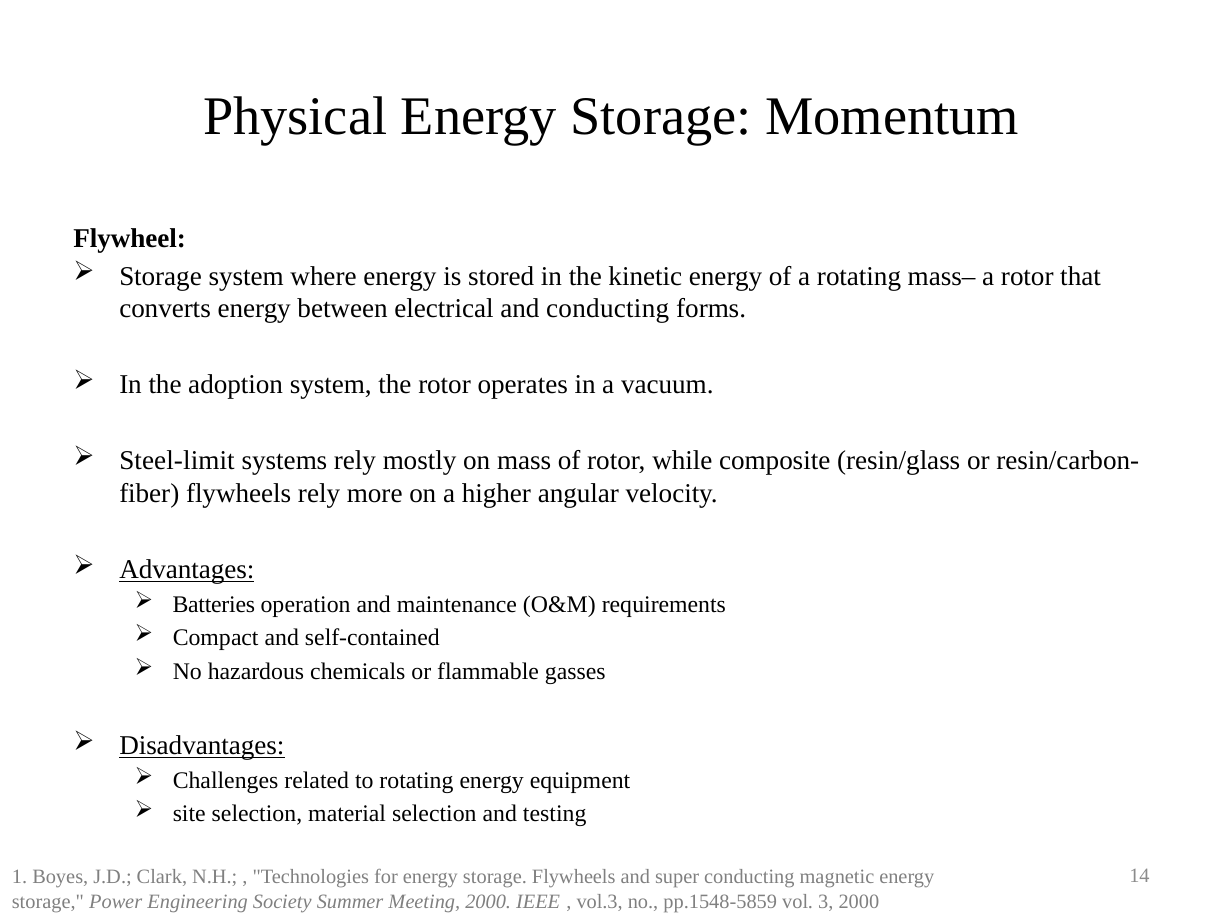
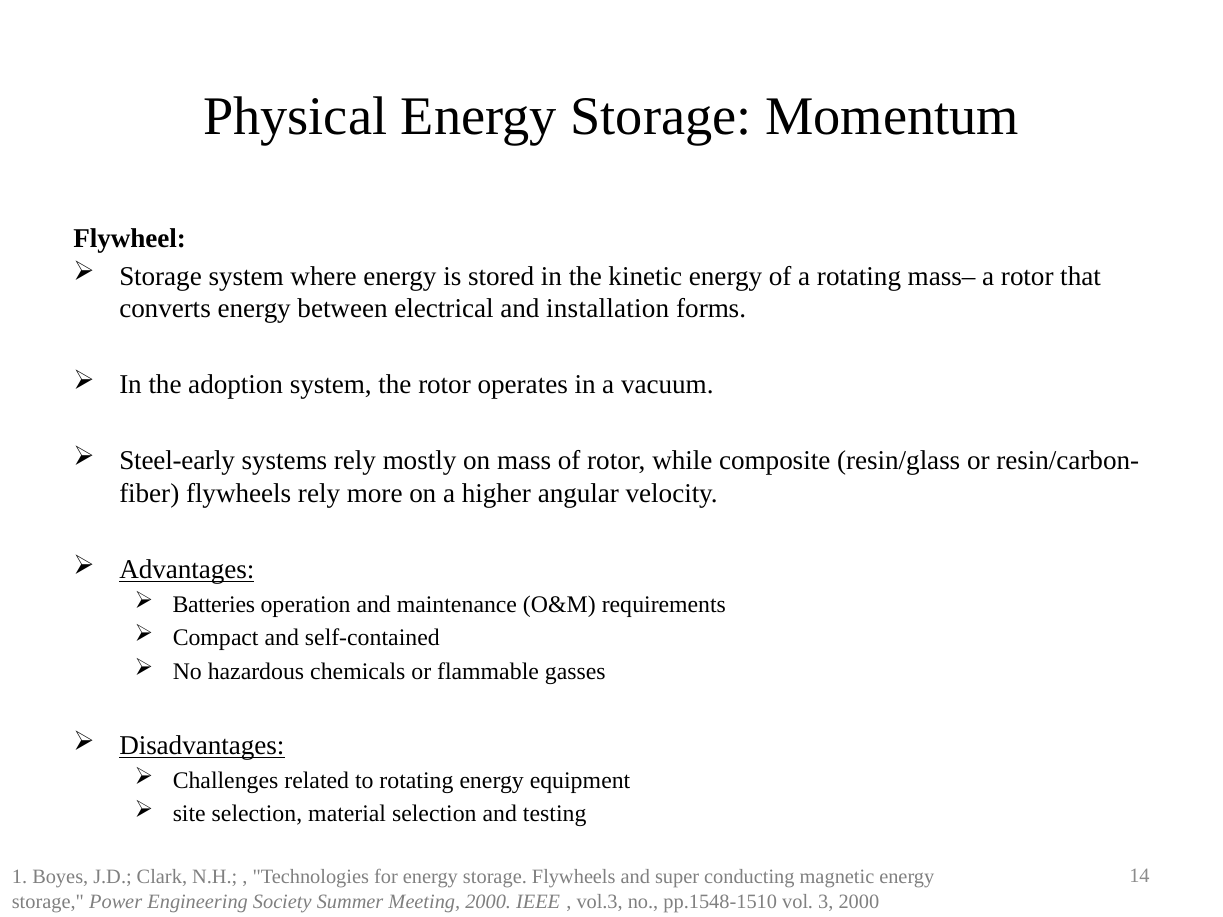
and conducting: conducting -> installation
Steel-limit: Steel-limit -> Steel-early
pp.1548-5859: pp.1548-5859 -> pp.1548-1510
